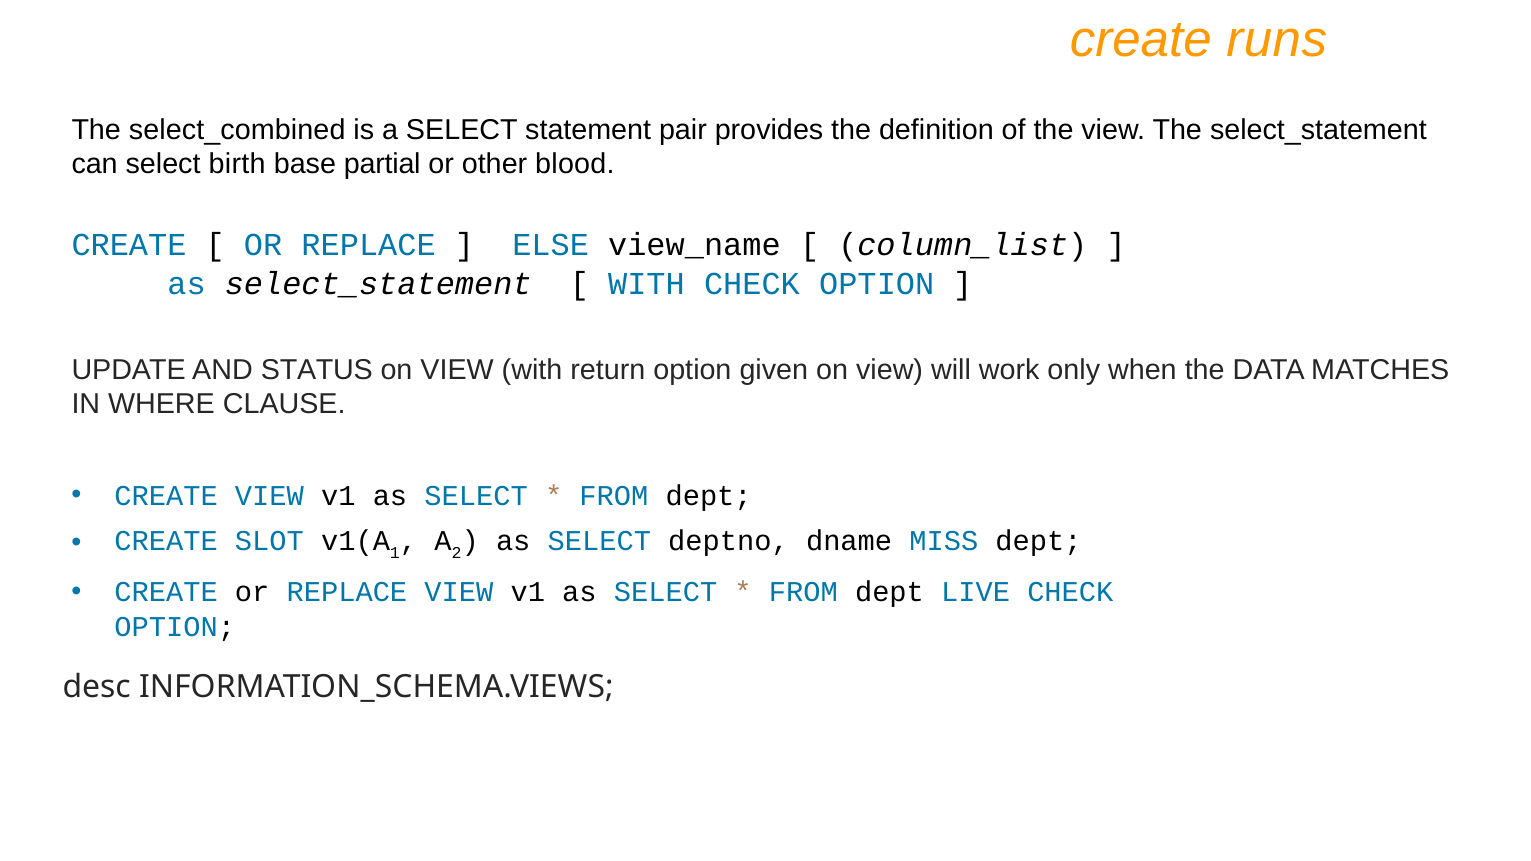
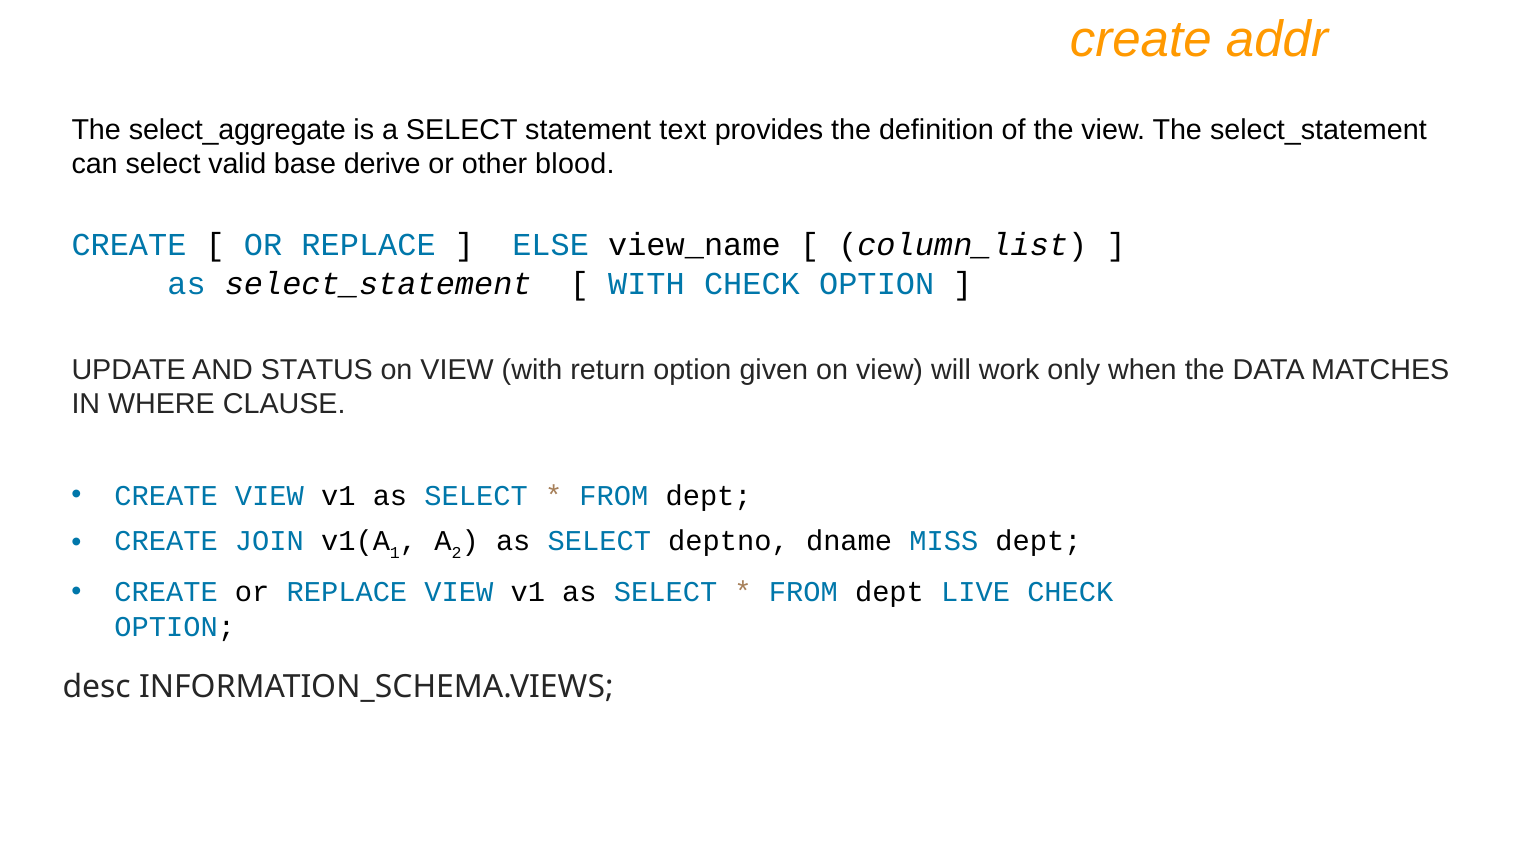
runs: runs -> addr
select_combined: select_combined -> select_aggregate
pair: pair -> text
birth: birth -> valid
partial: partial -> derive
SLOT: SLOT -> JOIN
